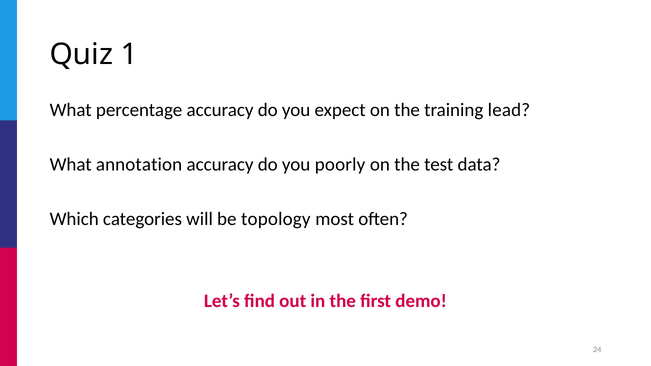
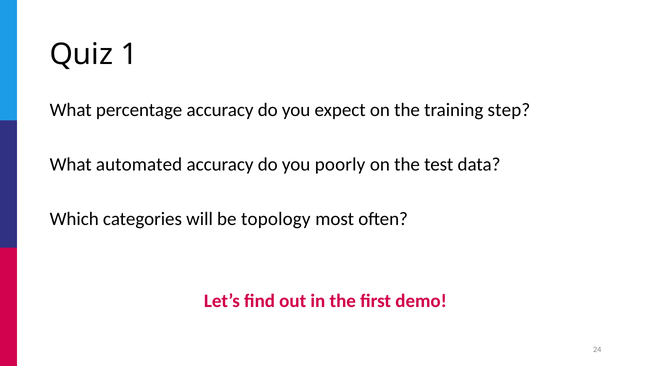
lead: lead -> step
annotation: annotation -> automated
